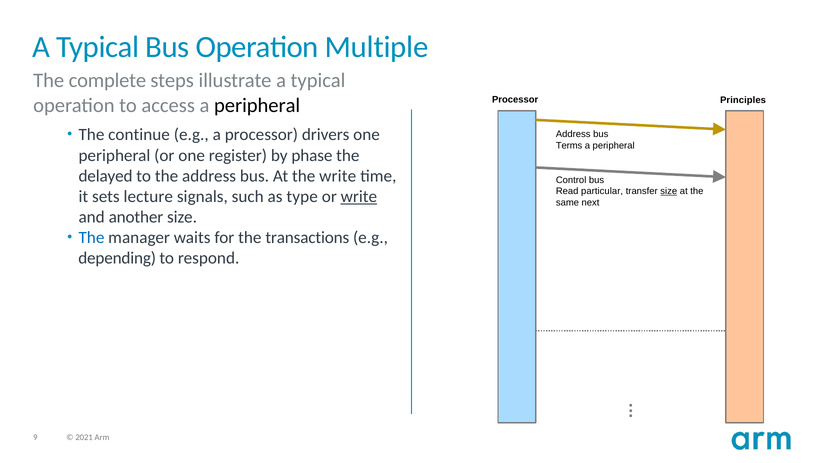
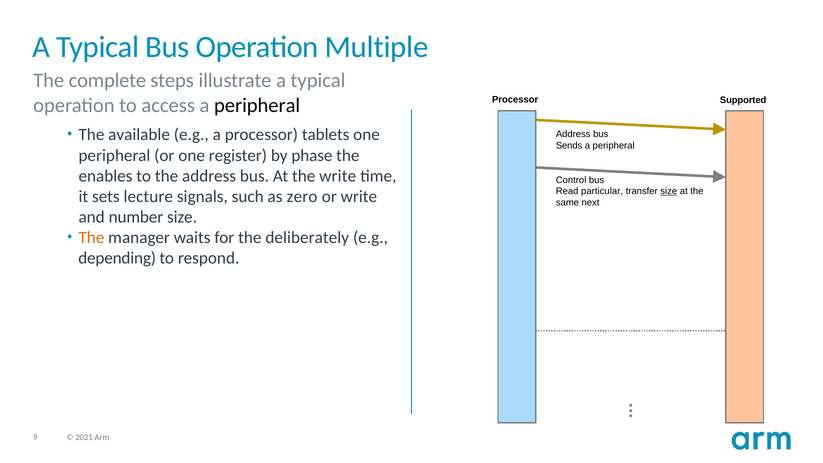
Principles: Principles -> Supported
continue: continue -> available
drivers: drivers -> tablets
Terms: Terms -> Sends
delayed: delayed -> enables
type: type -> zero
write at (359, 197) underline: present -> none
another: another -> number
The at (91, 238) colour: blue -> orange
transactions: transactions -> deliberately
